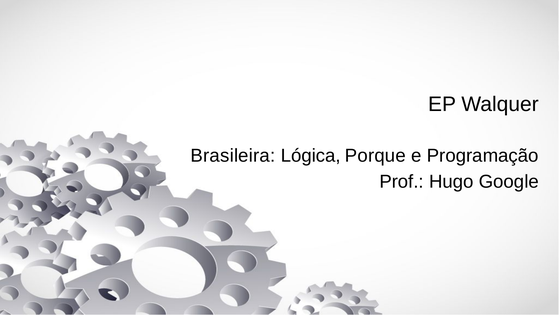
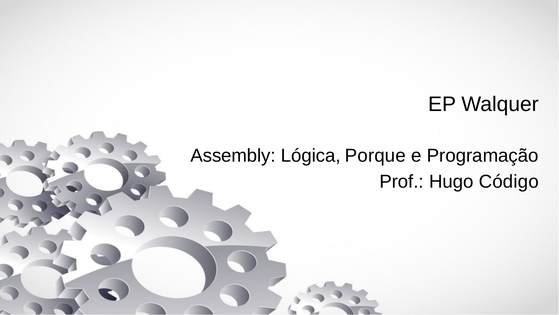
Brasileira: Brasileira -> Assembly
Google: Google -> Código
